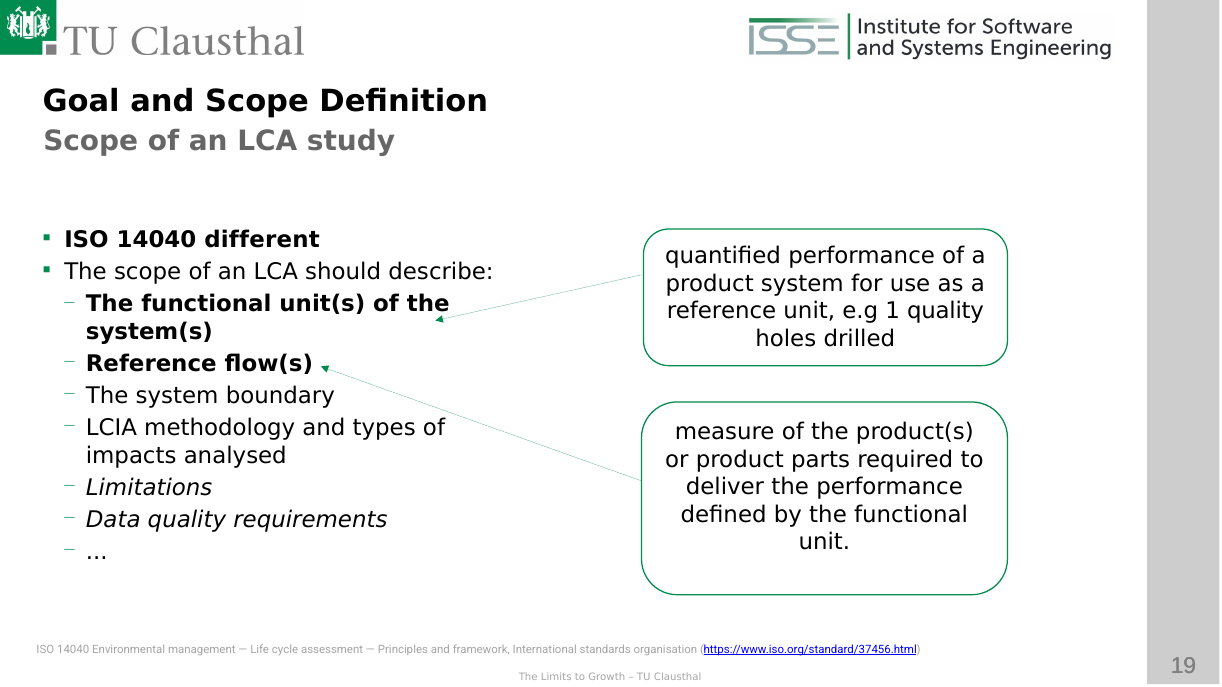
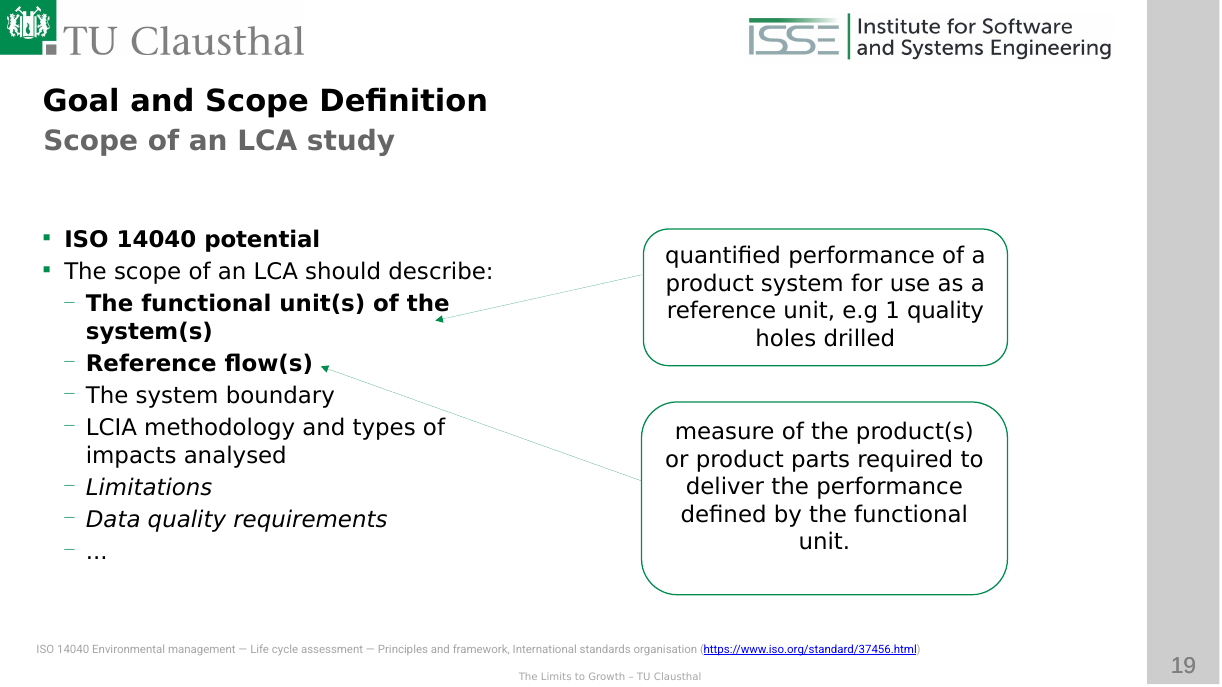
different: different -> potential
